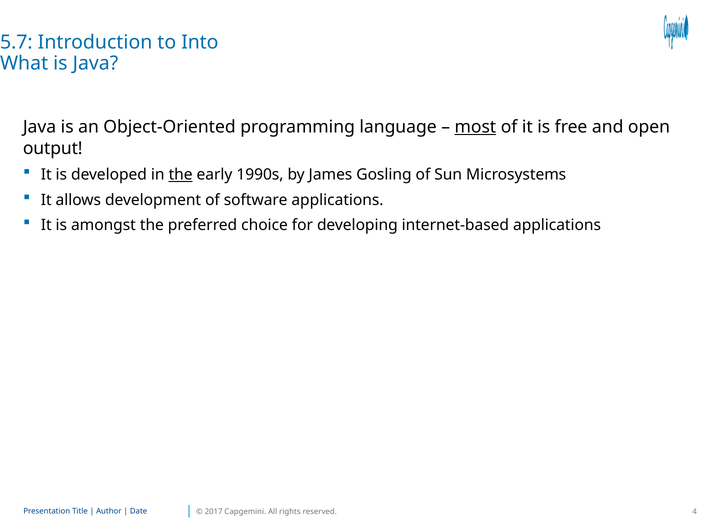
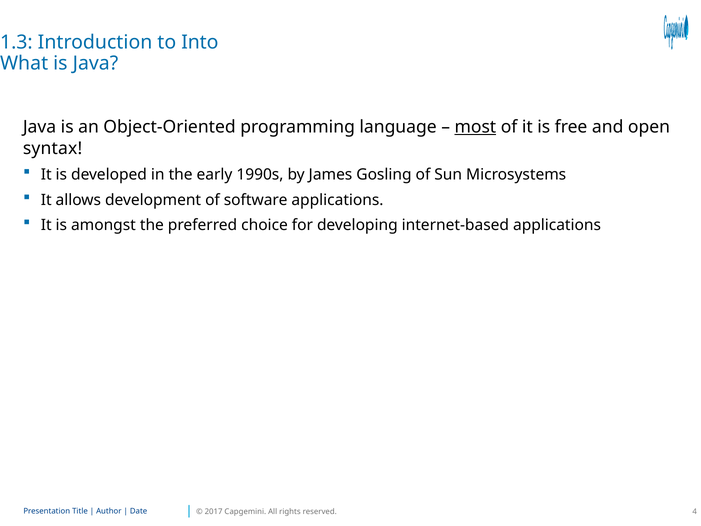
5.7: 5.7 -> 1.3
output: output -> syntax
the at (181, 175) underline: present -> none
